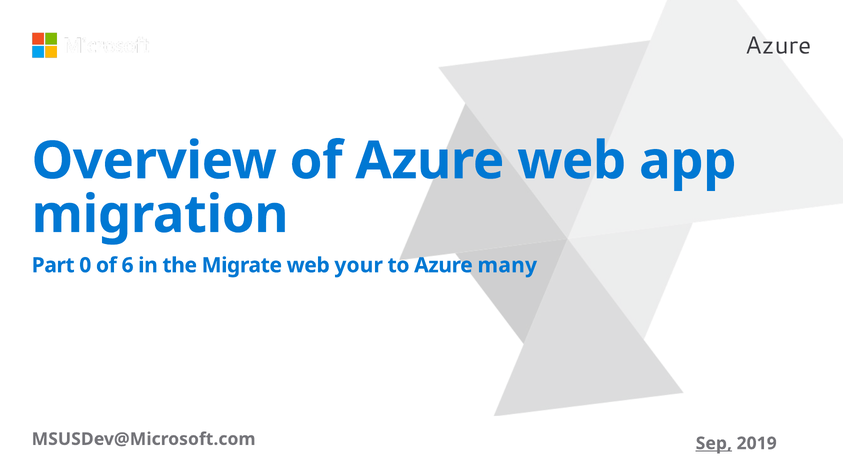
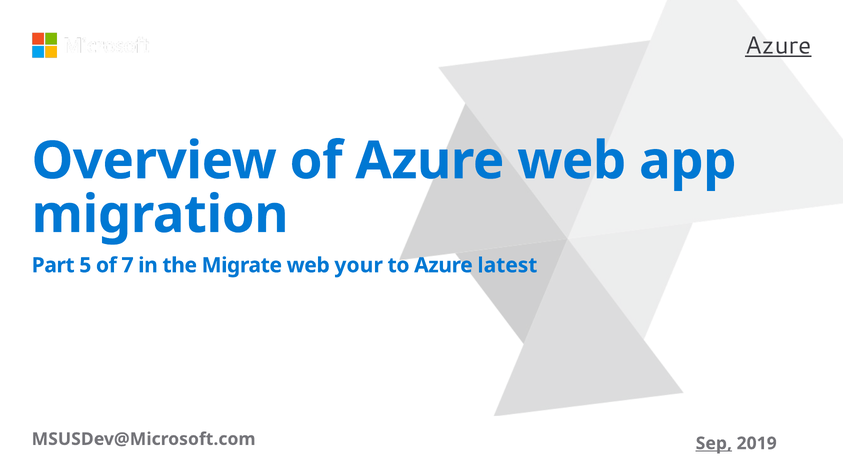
Azure at (778, 46) underline: none -> present
0: 0 -> 5
6: 6 -> 7
many: many -> latest
